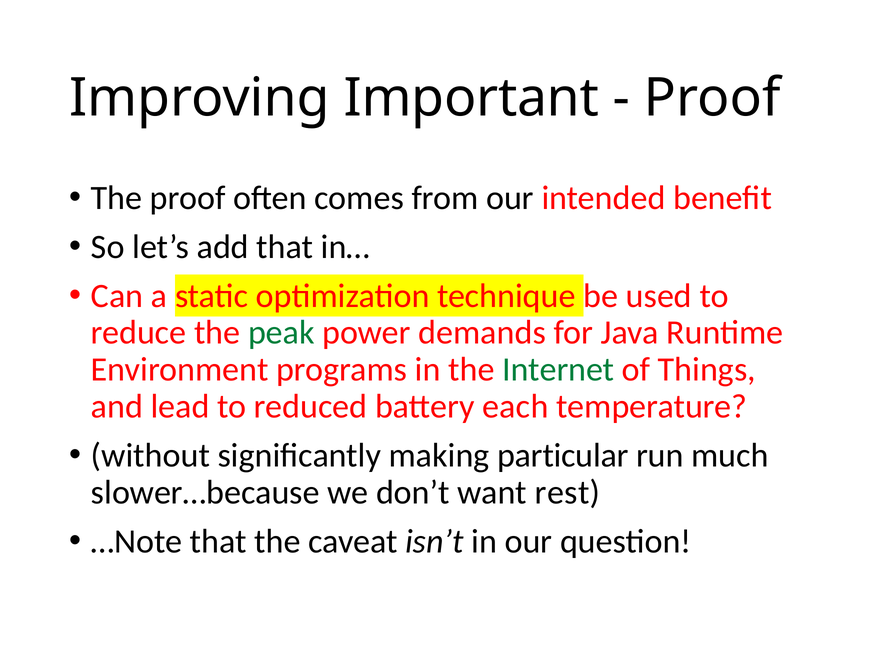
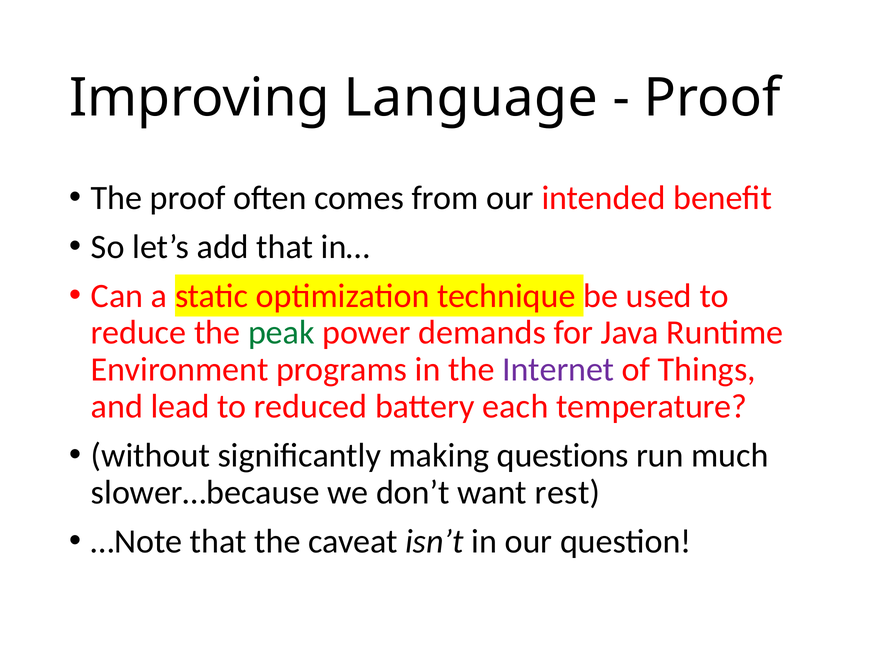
Important: Important -> Language
Internet colour: green -> purple
particular: particular -> questions
